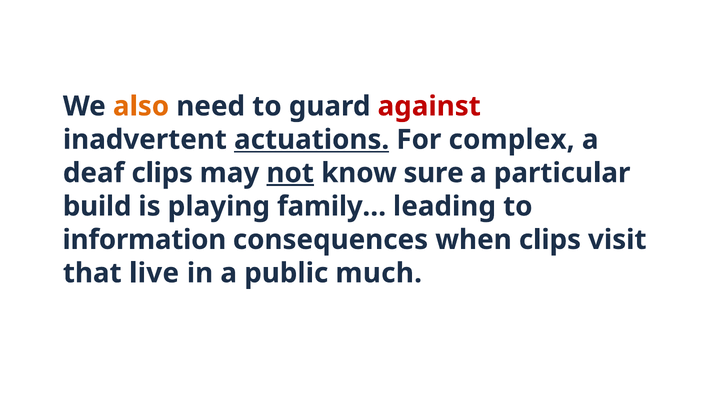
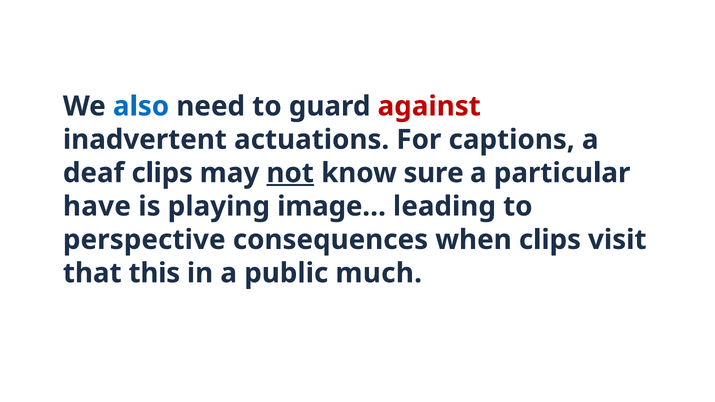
also colour: orange -> blue
actuations underline: present -> none
complex: complex -> captions
build: build -> have
family…: family… -> image…
information: information -> perspective
live: live -> this
